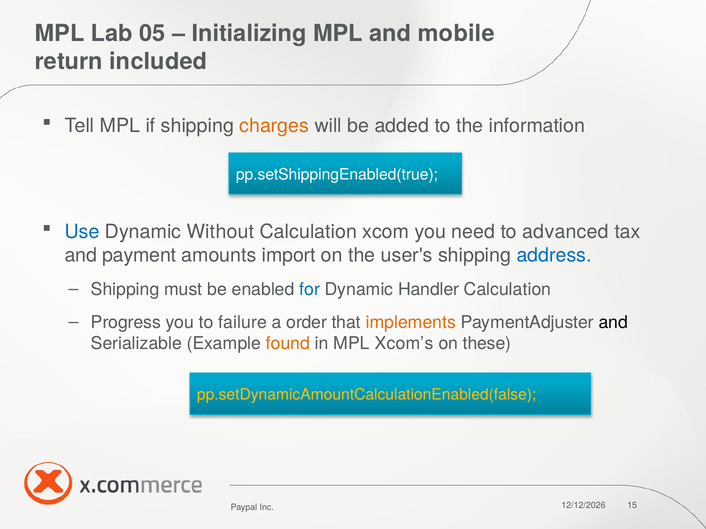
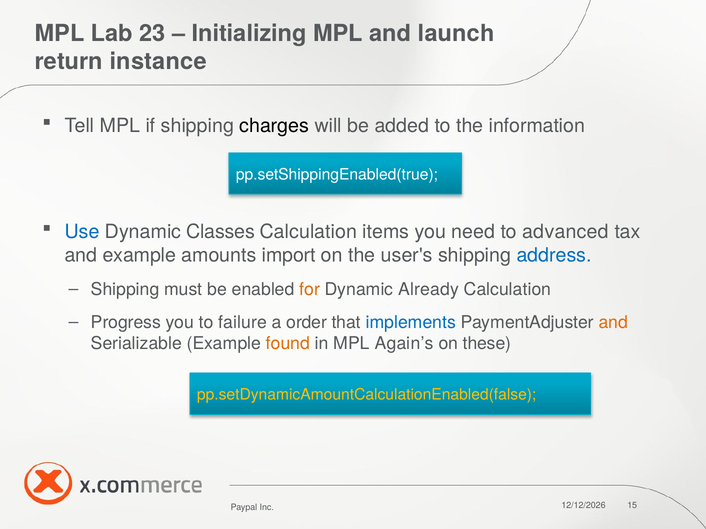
05: 05 -> 23
mobile: mobile -> launch
included: included -> instance
charges colour: orange -> black
Without: Without -> Classes
xcom: xcom -> items
and payment: payment -> example
for colour: blue -> orange
Handler: Handler -> Already
implements colour: orange -> blue
and at (613, 323) colour: black -> orange
Xcom’s: Xcom’s -> Again’s
